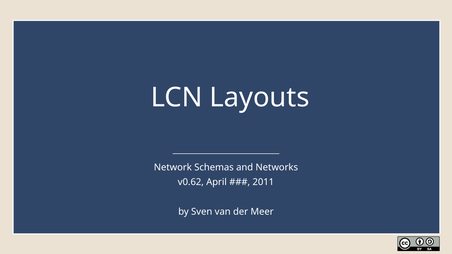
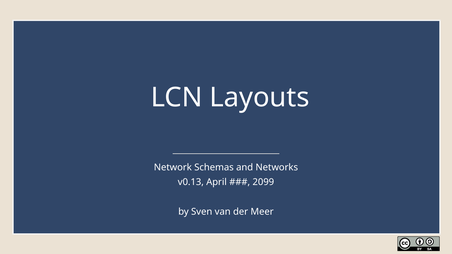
v0.62: v0.62 -> v0.13
2011: 2011 -> 2099
